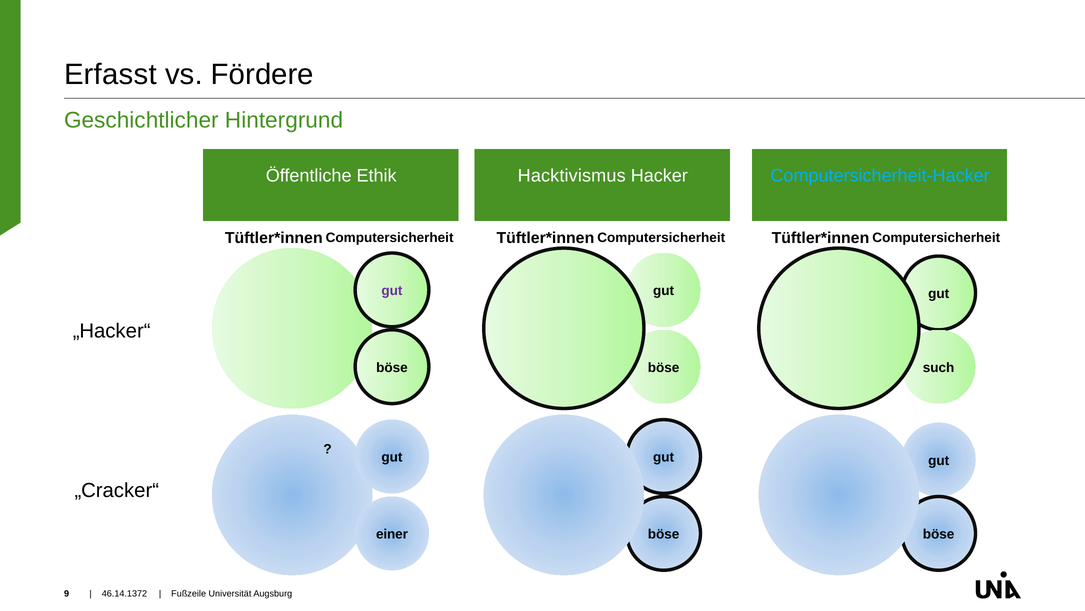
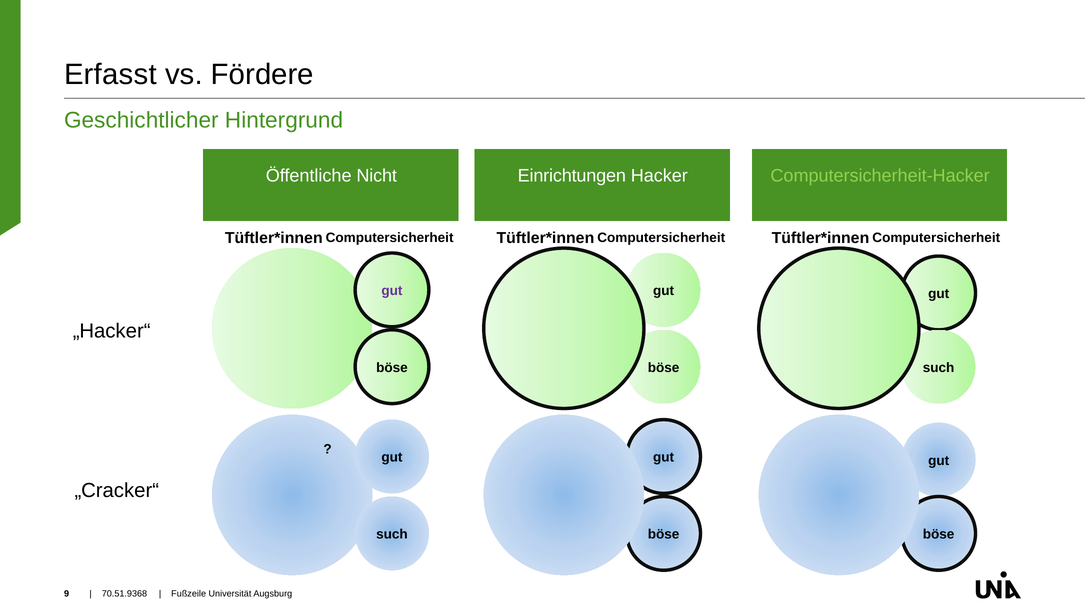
Ethik: Ethik -> Nicht
Hacktivismus: Hacktivismus -> Einrichtungen
Computersicherheit-Hacker colour: light blue -> light green
einer at (392, 534): einer -> such
46.14.1372: 46.14.1372 -> 70.51.9368
